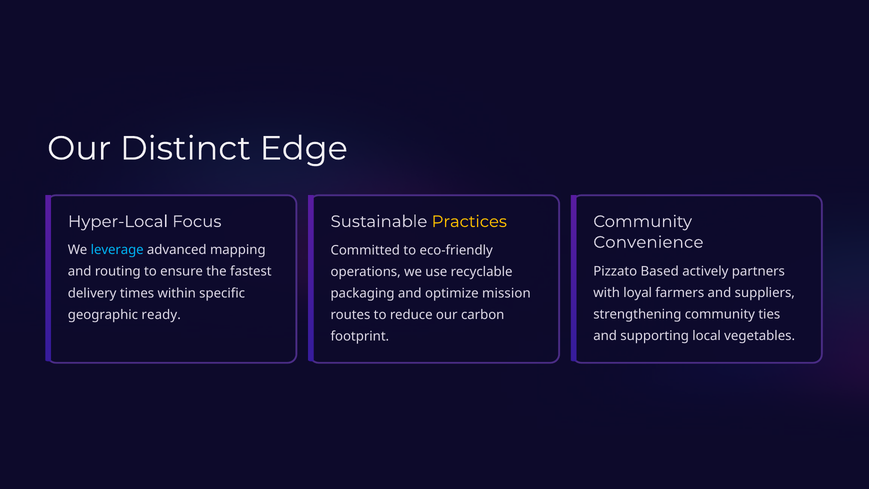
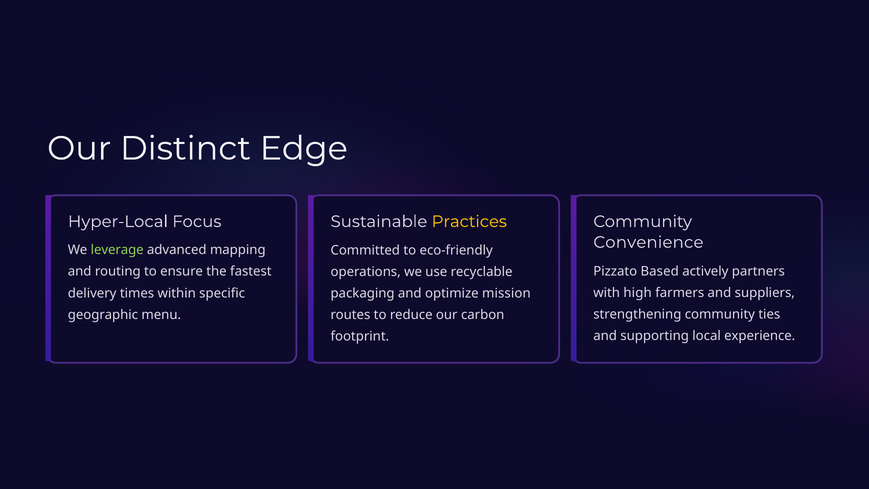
leverage colour: light blue -> light green
loyal: loyal -> high
ready: ready -> menu
vegetables: vegetables -> experience
